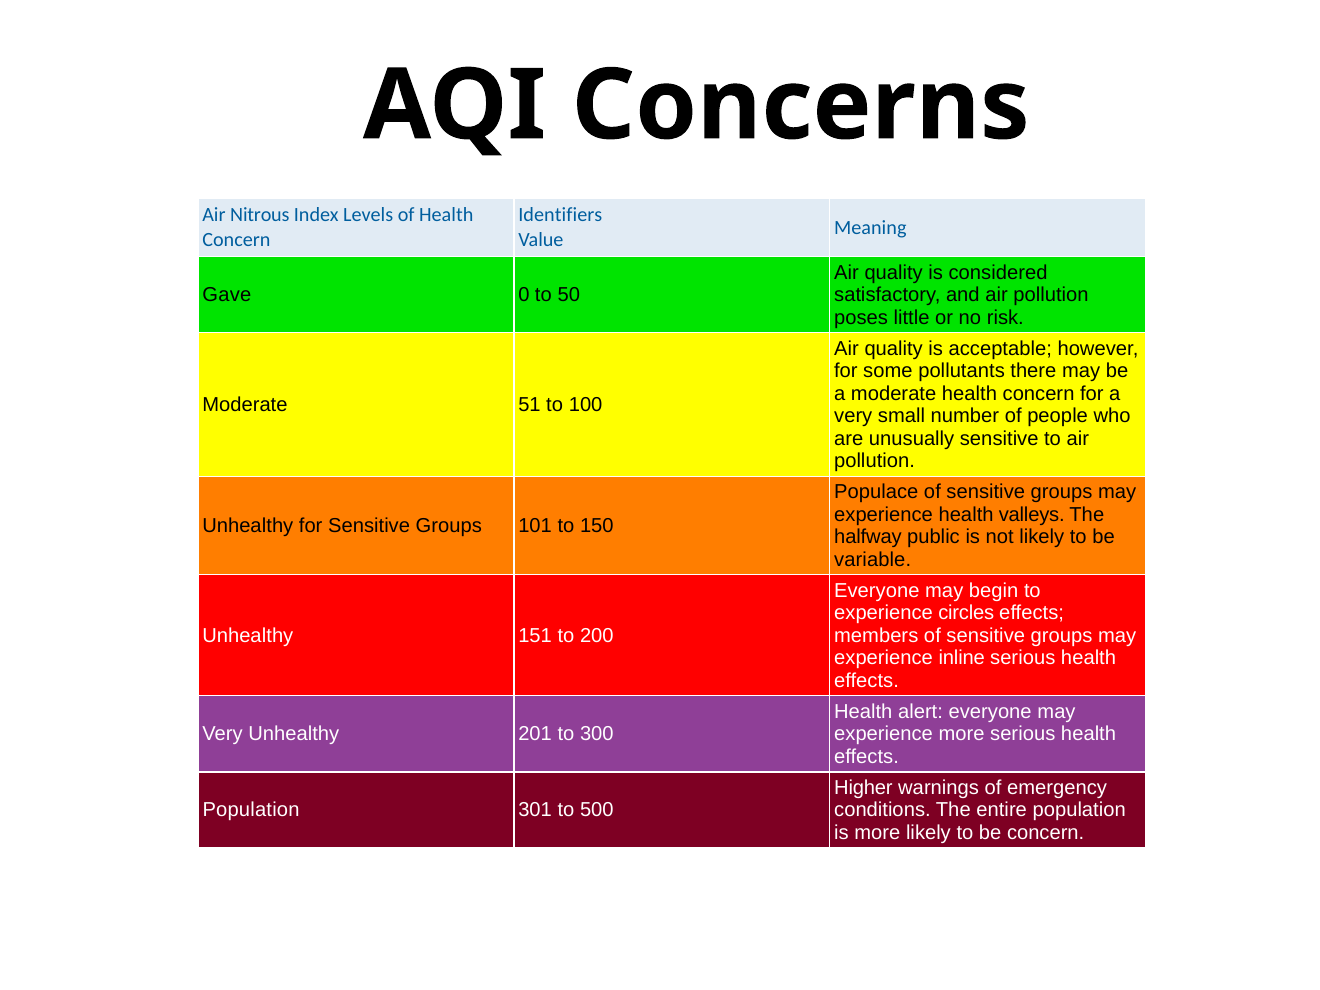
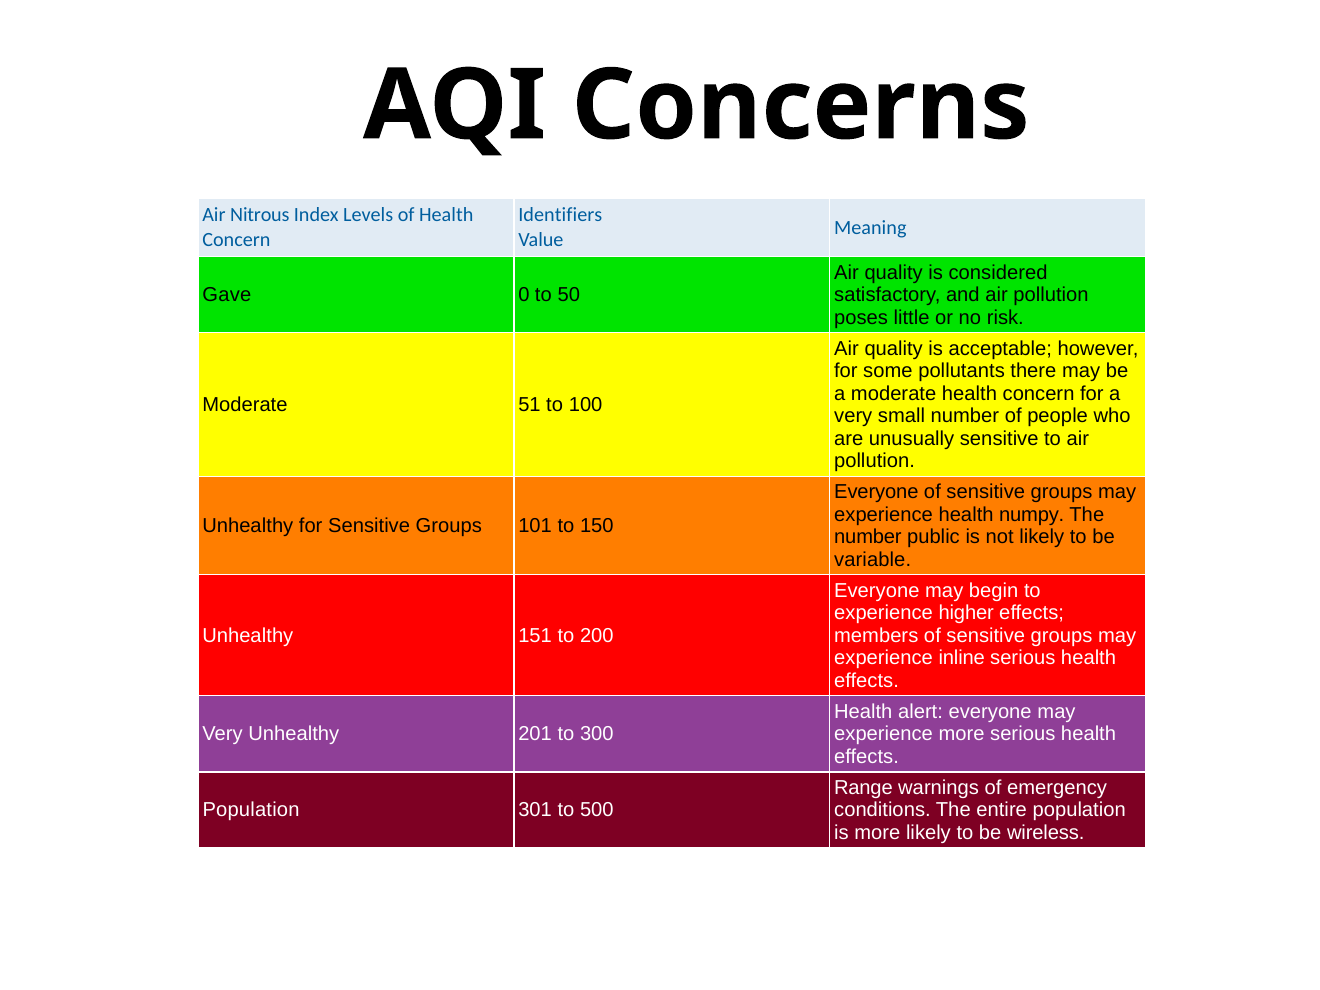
Populace at (876, 492): Populace -> Everyone
valleys: valleys -> numpy
halfway at (868, 537): halfway -> number
circles: circles -> higher
Higher: Higher -> Range
be concern: concern -> wireless
